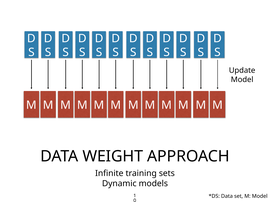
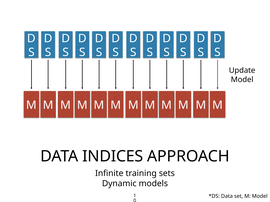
WEIGHT: WEIGHT -> INDICES
